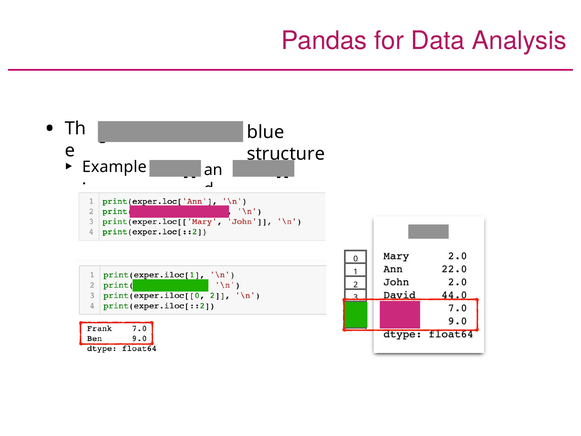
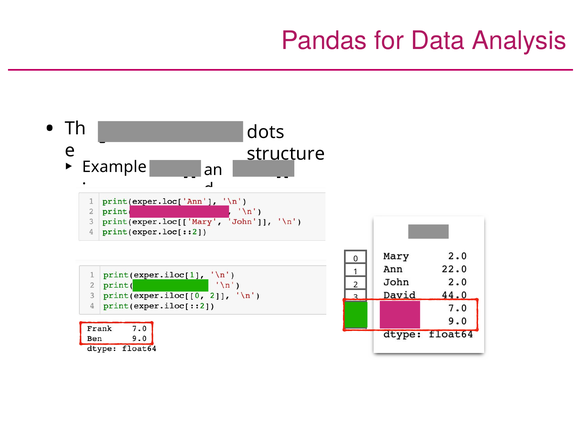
blue: blue -> dots
